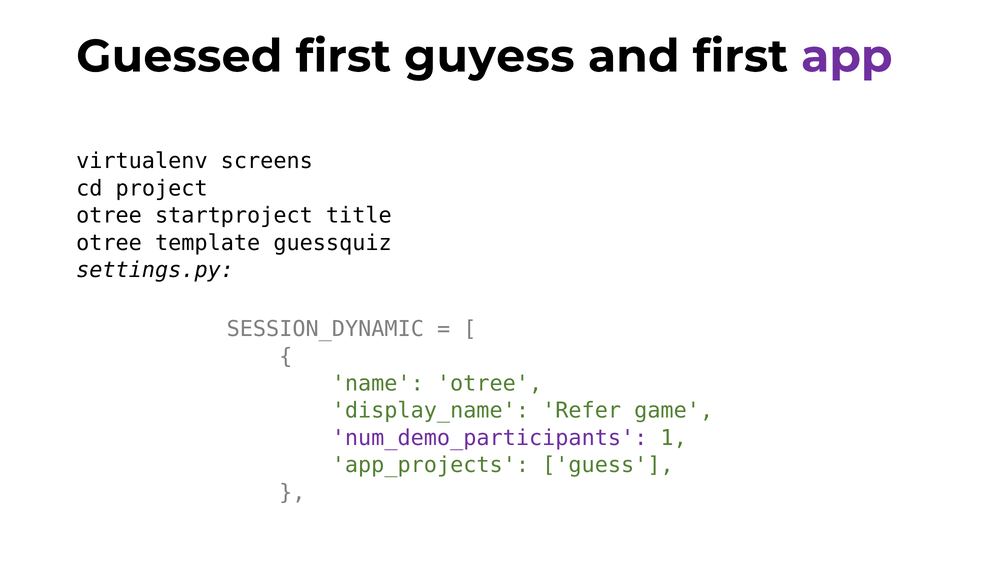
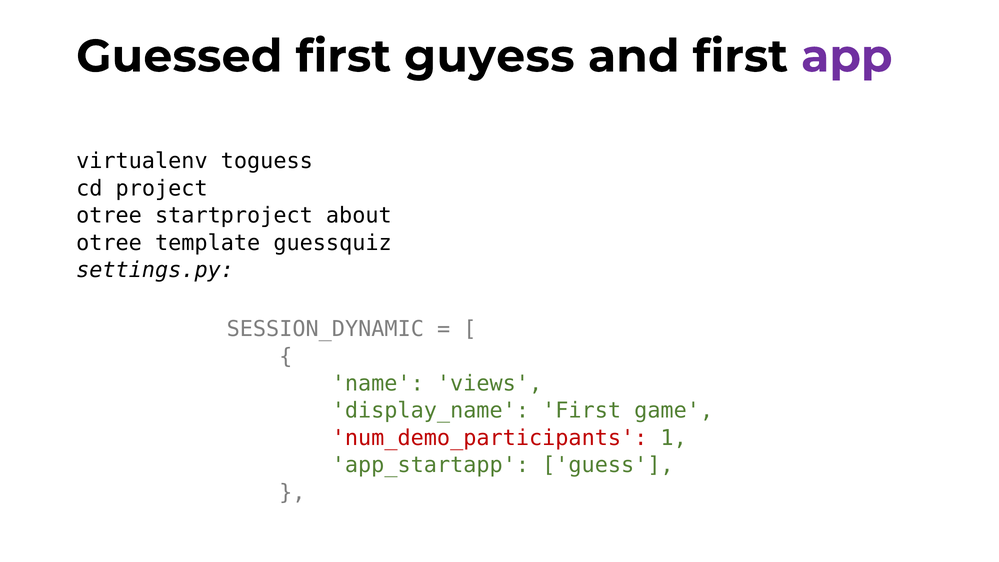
screens: screens -> toguess
title: title -> about
name otree: otree -> views
display_name Refer: Refer -> First
num_demo_participants colour: purple -> red
app_projects: app_projects -> app_startapp
